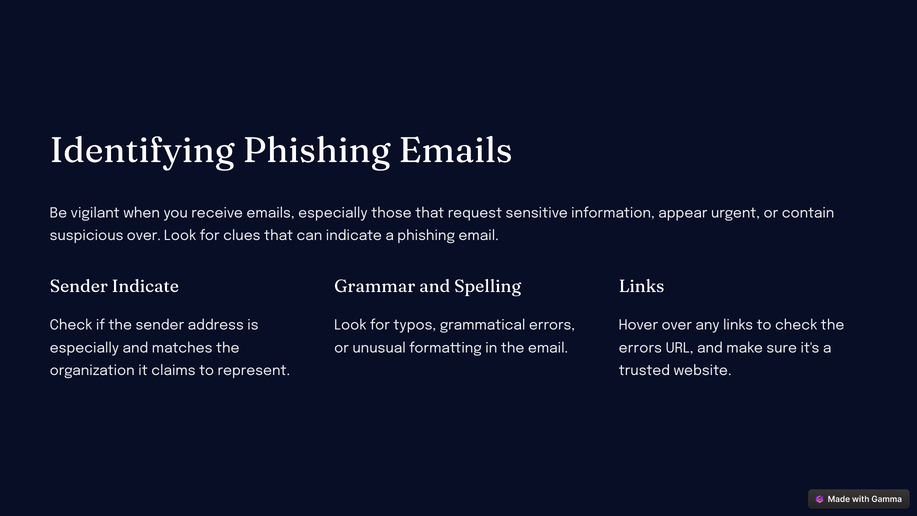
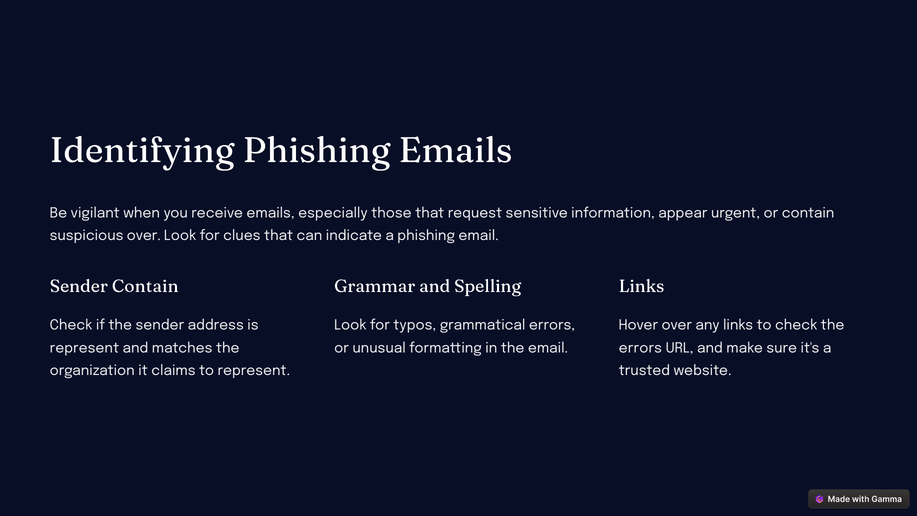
Sender Indicate: Indicate -> Contain
especially at (84, 348): especially -> represent
